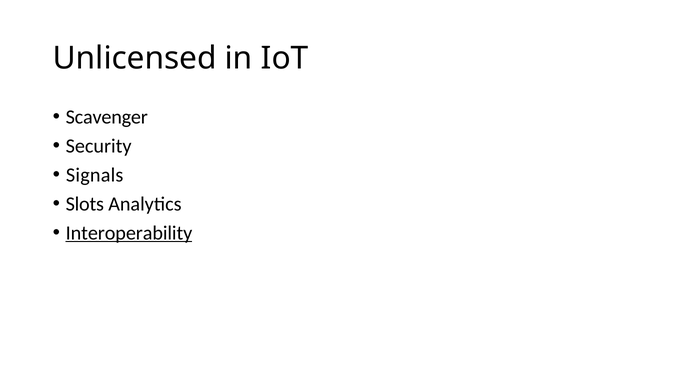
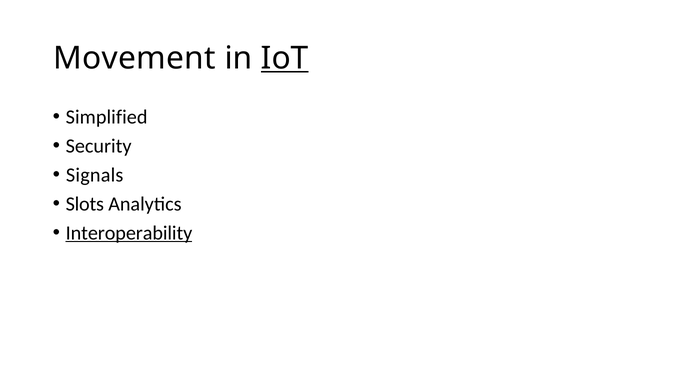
Unlicensed: Unlicensed -> Movement
IoT underline: none -> present
Scavenger: Scavenger -> Simplified
